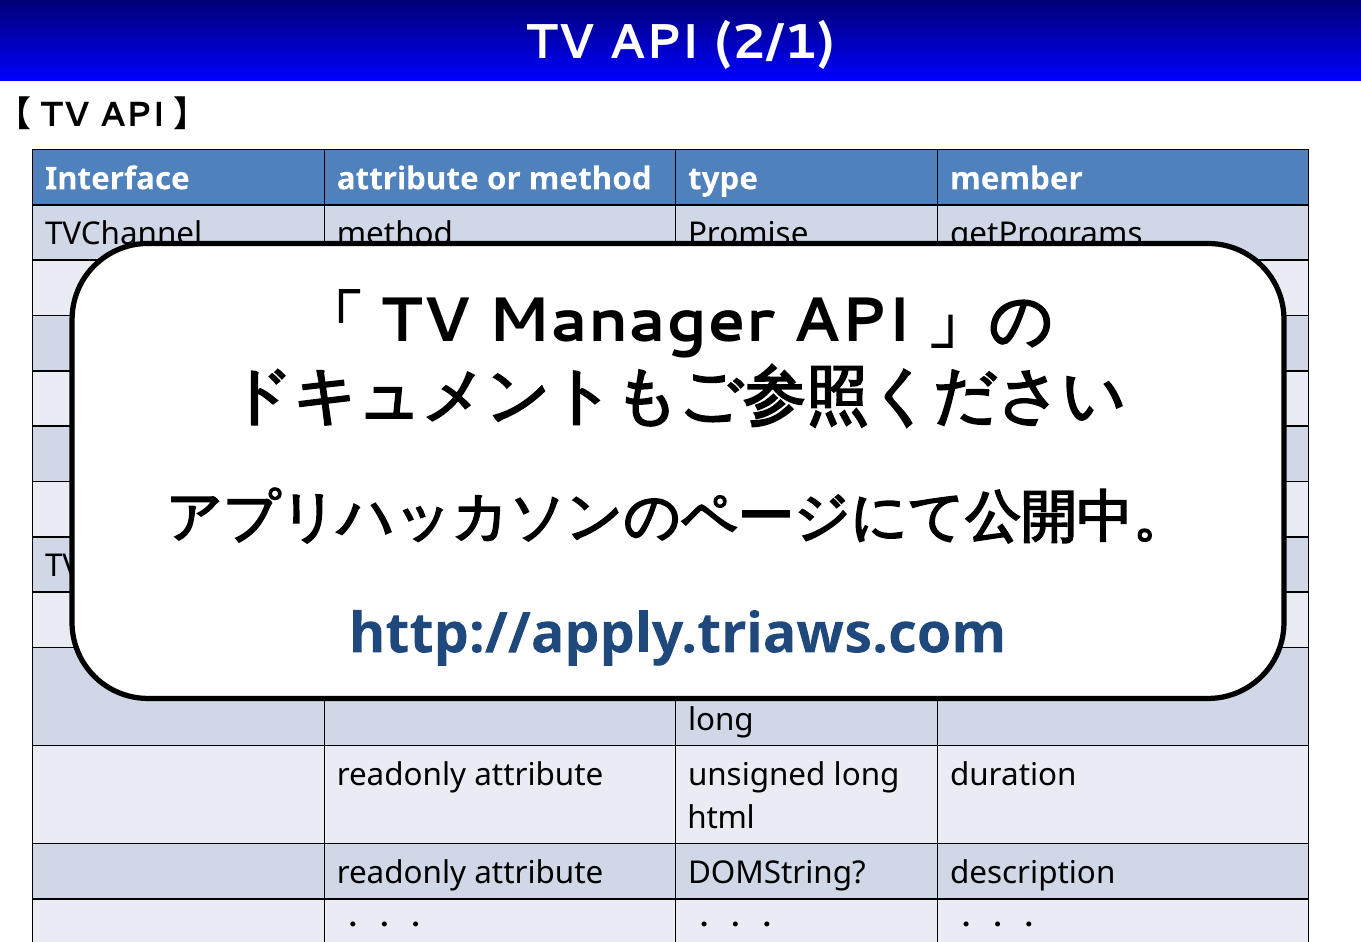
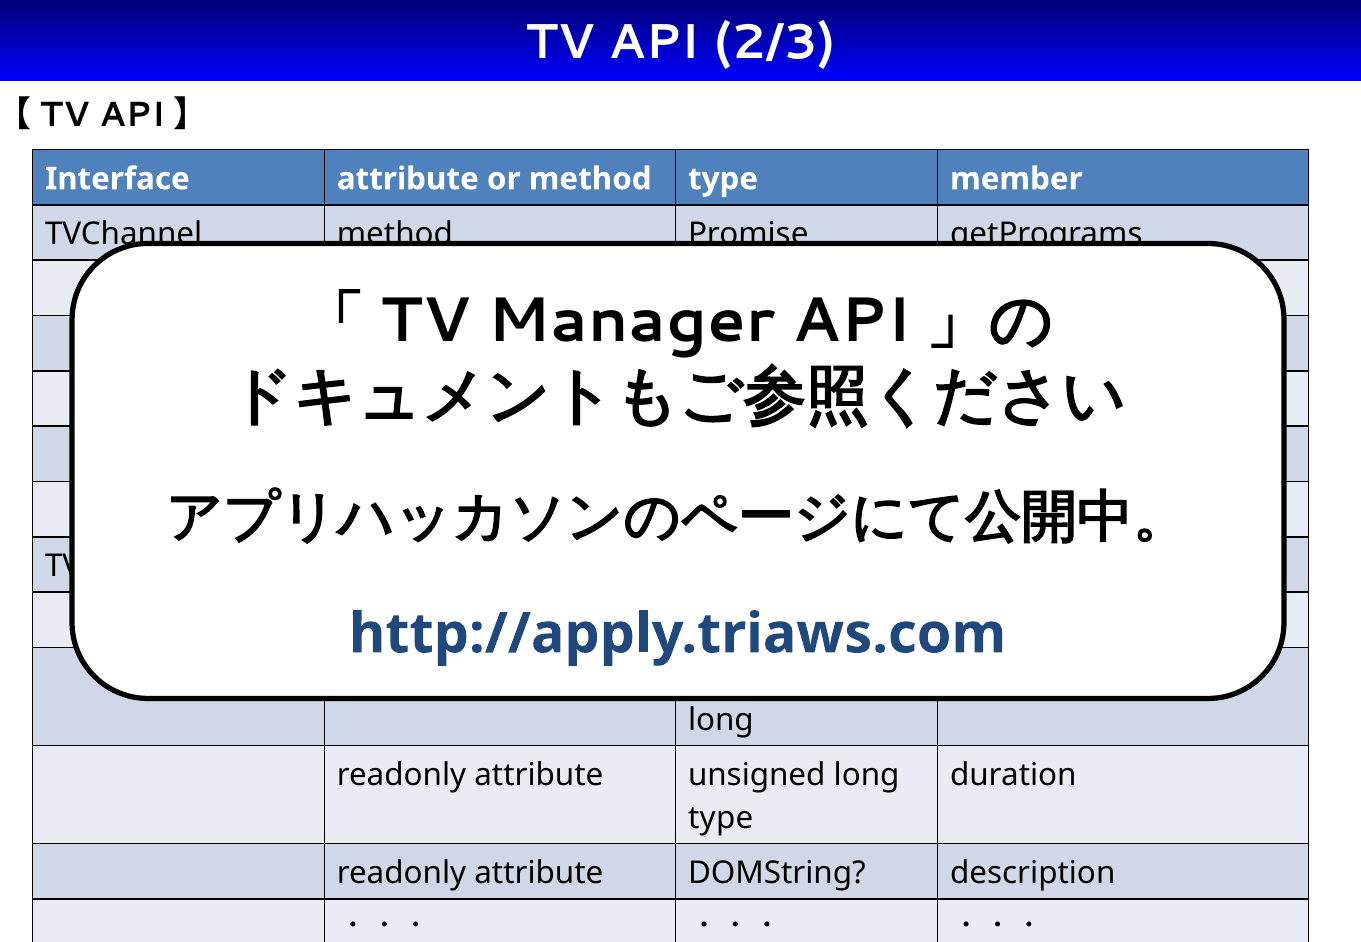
2/1: 2/1 -> 2/3
html at (721, 818): html -> type
